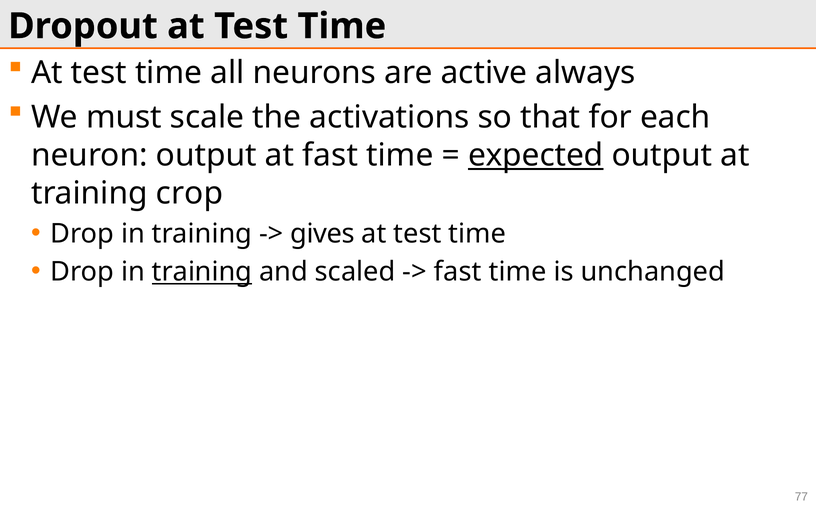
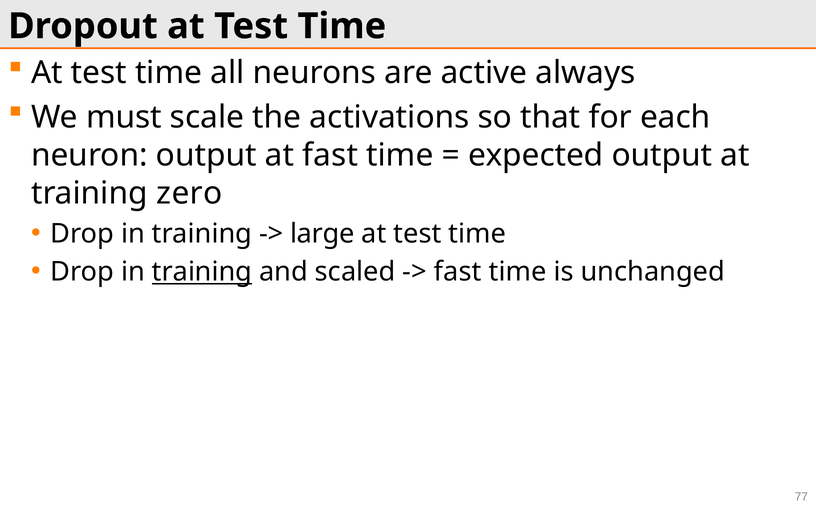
expected underline: present -> none
crop: crop -> zero
gives: gives -> large
